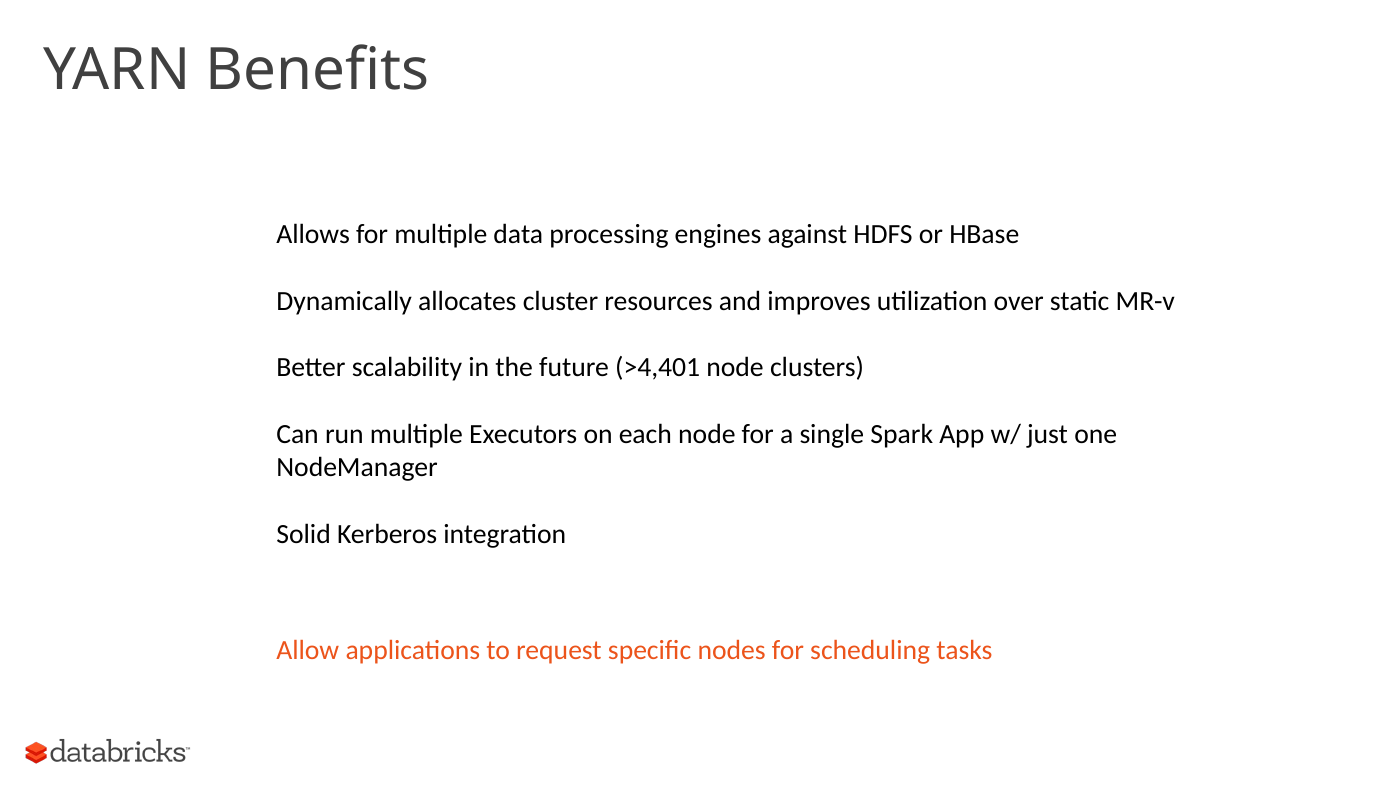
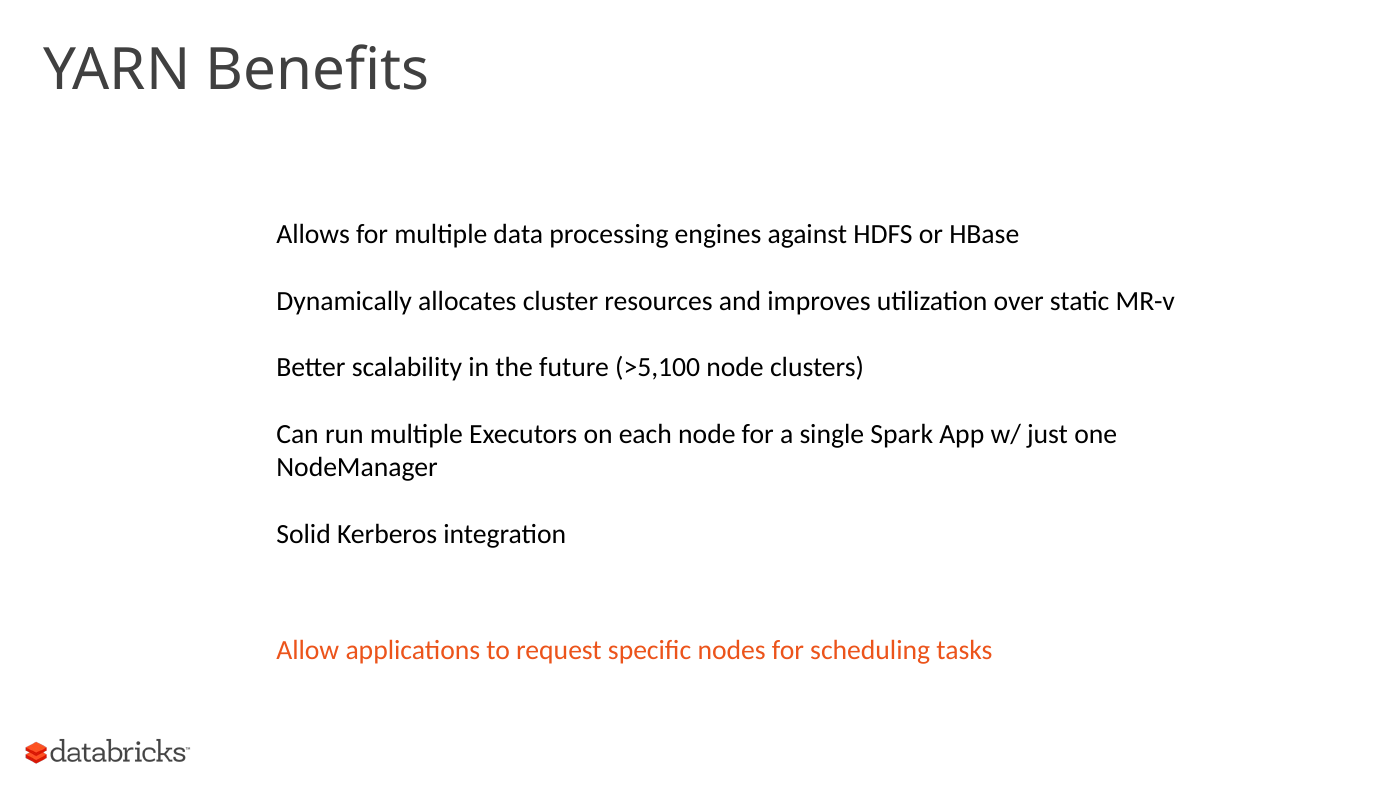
>4,401: >4,401 -> >5,100
